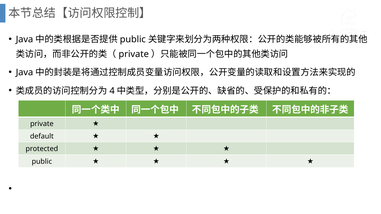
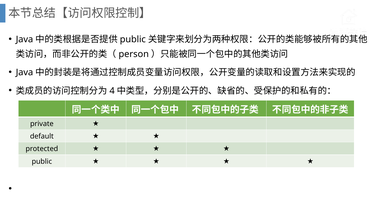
private at (134, 54): private -> person
